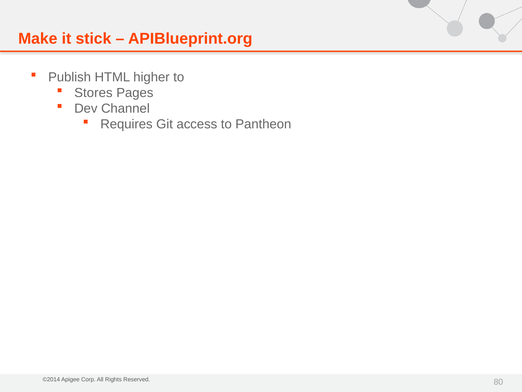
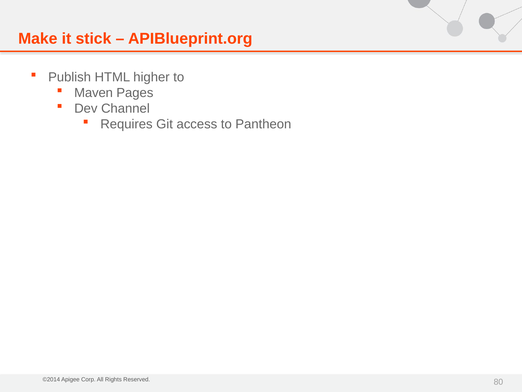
Stores: Stores -> Maven
